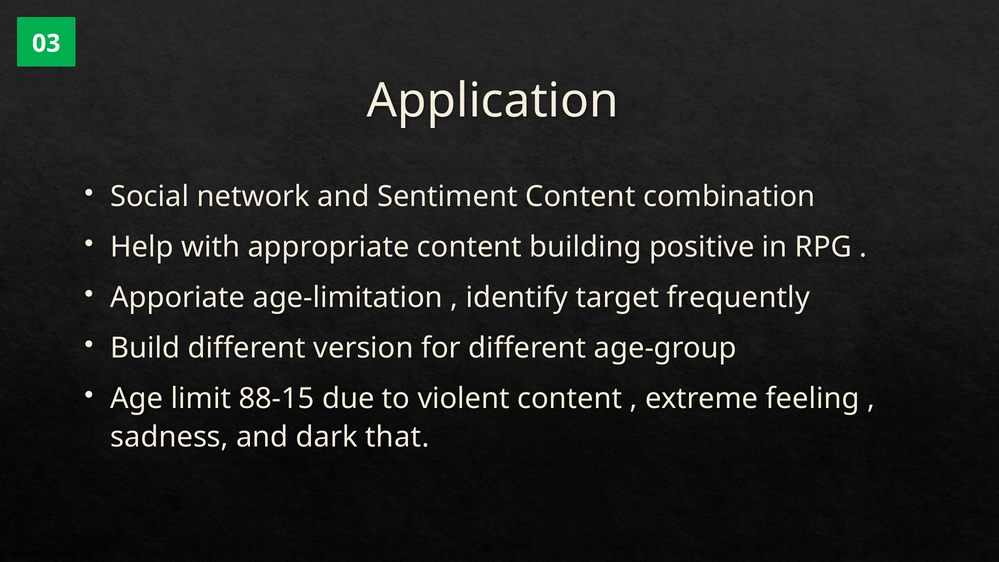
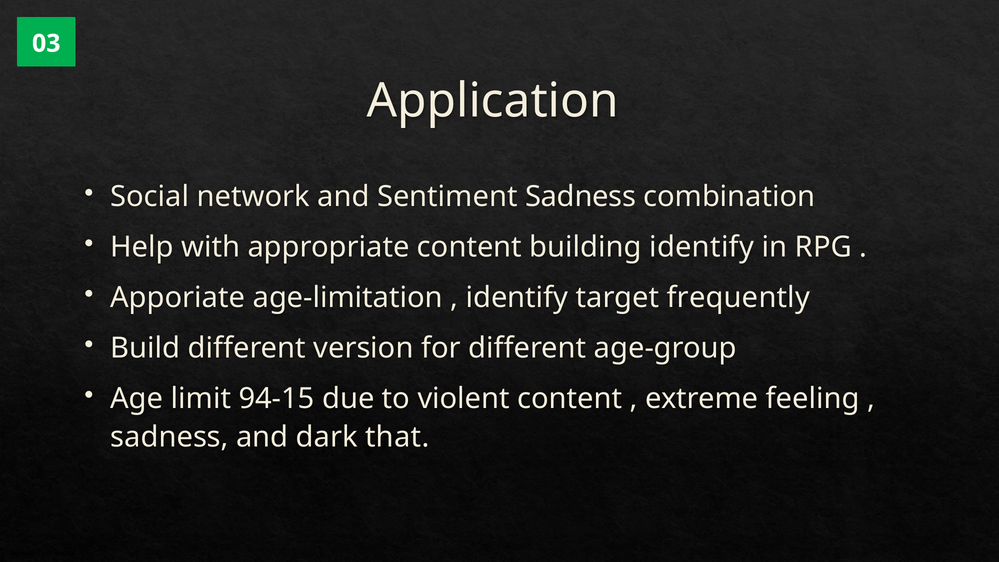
Sentiment Content: Content -> Sadness
building positive: positive -> identify
88-15: 88-15 -> 94-15
